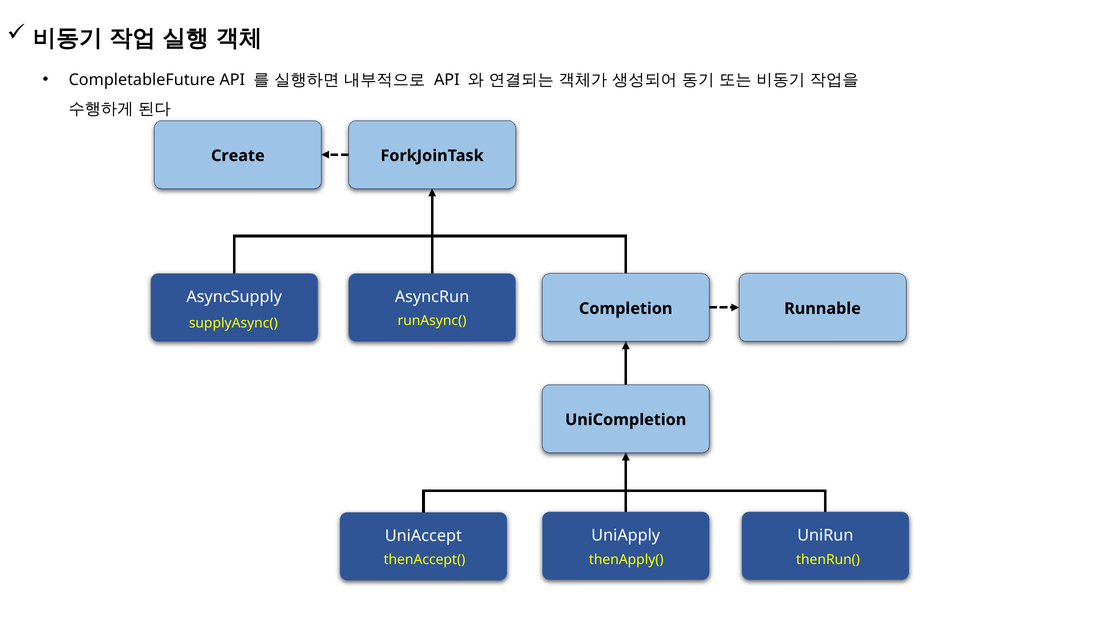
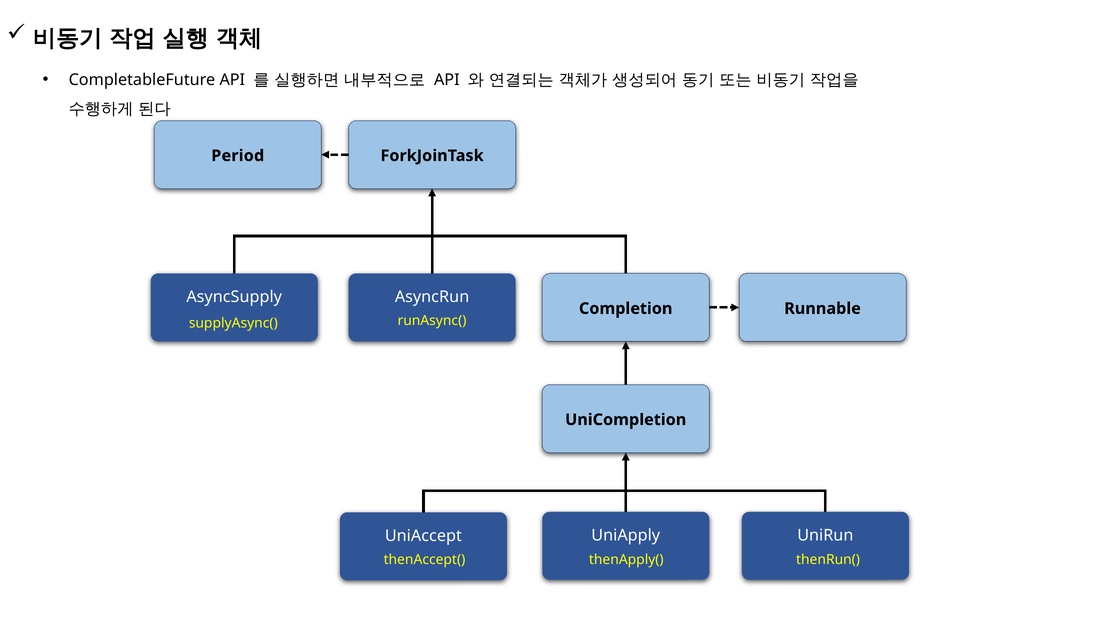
Create: Create -> Period
